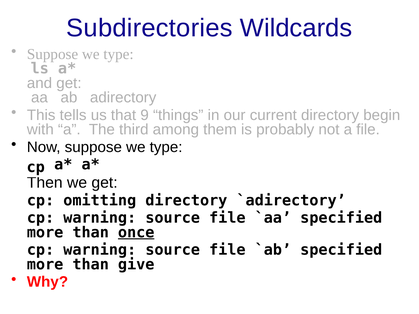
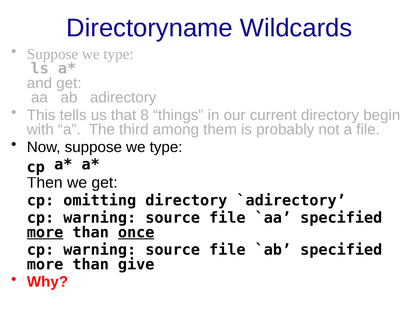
Subdirectories: Subdirectories -> Directoryname
9: 9 -> 8
more at (45, 233) underline: none -> present
